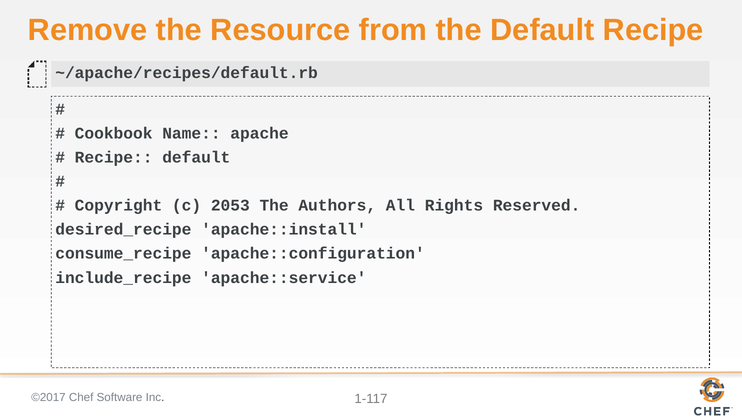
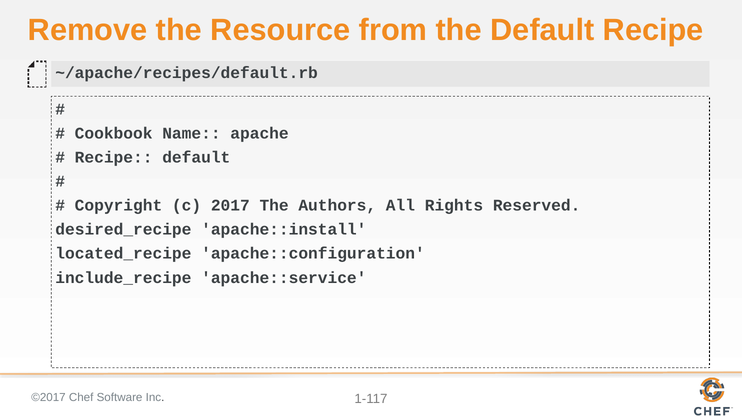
2053: 2053 -> 2017
consume_recipe: consume_recipe -> located_recipe
